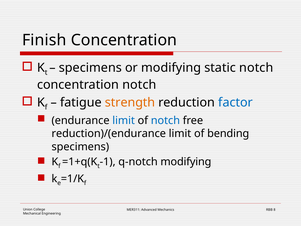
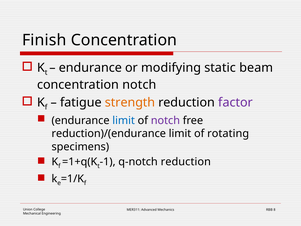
specimens at (90, 68): specimens -> endurance
static notch: notch -> beam
factor colour: blue -> purple
notch at (165, 120) colour: blue -> purple
bending: bending -> rotating
q-notch modifying: modifying -> reduction
